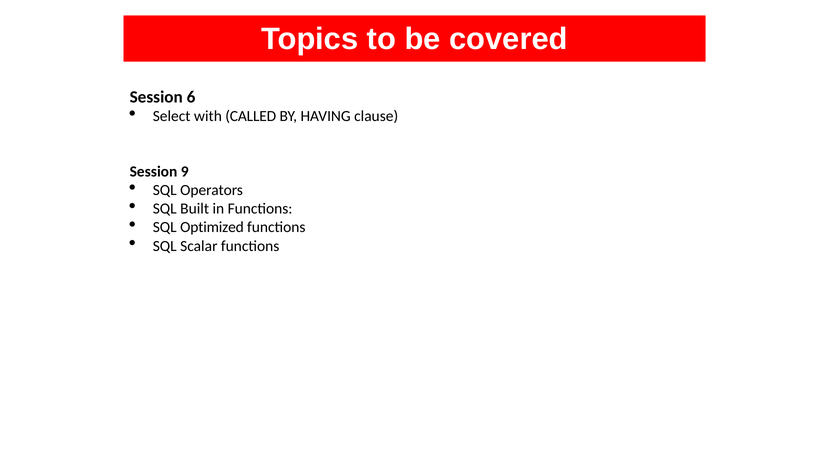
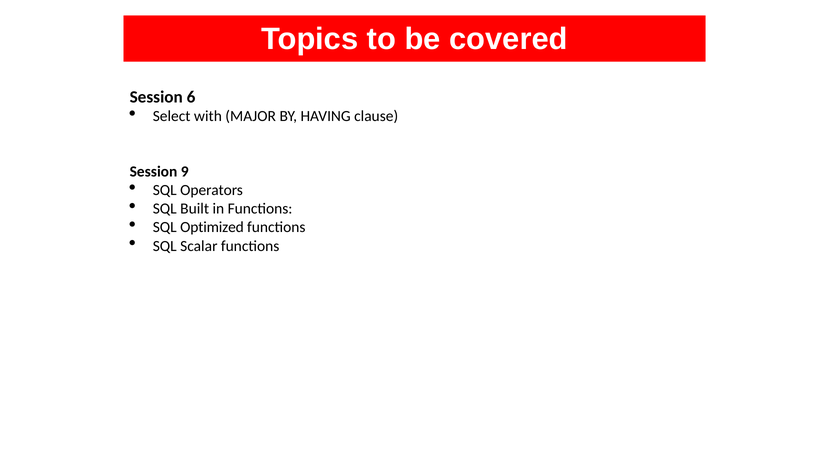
CALLED: CALLED -> MAJOR
